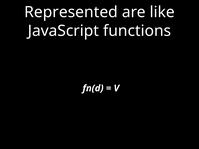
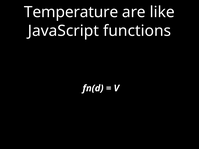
Represented: Represented -> Temperature
